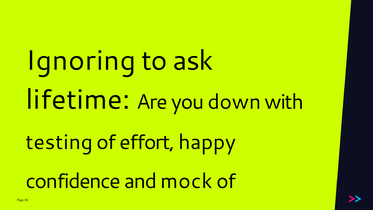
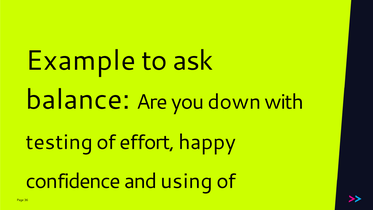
Ignoring: Ignoring -> Example
lifetime: lifetime -> balance
mock: mock -> using
